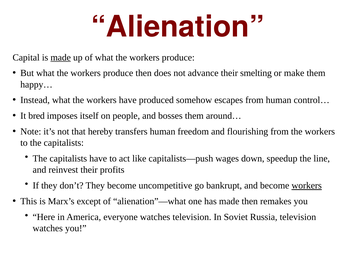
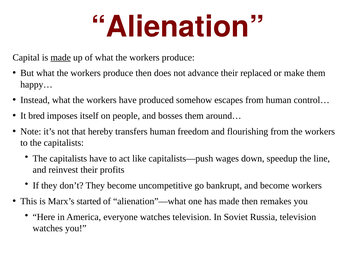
smelting: smelting -> replaced
workers at (307, 186) underline: present -> none
except: except -> started
